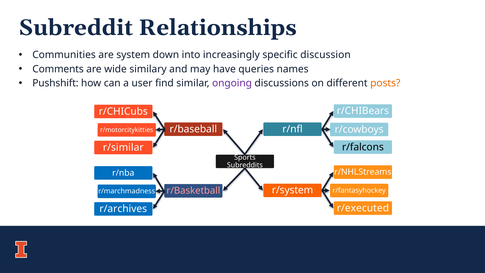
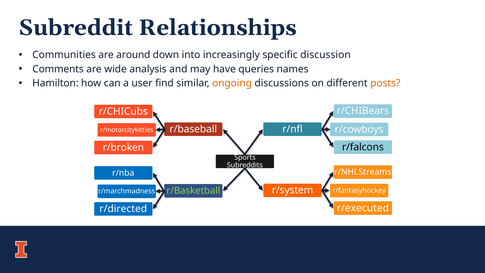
system: system -> around
similary: similary -> analysis
Pushshift: Pushshift -> Hamilton
ongoing colour: purple -> orange
r/similar: r/similar -> r/broken
r/Basketball colour: pink -> light green
r/archives: r/archives -> r/directed
